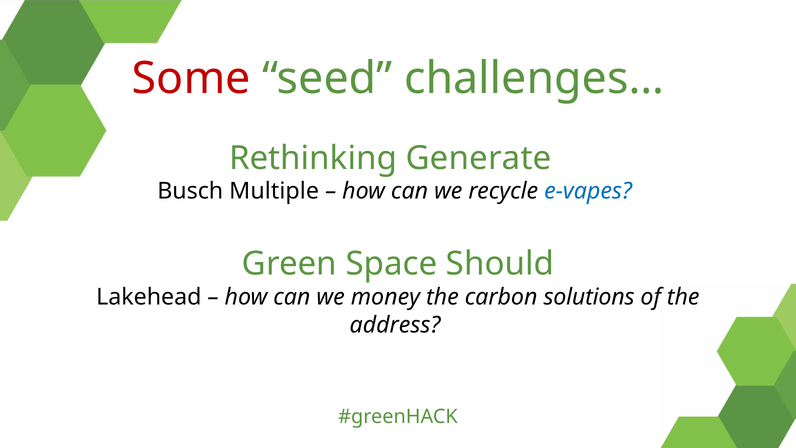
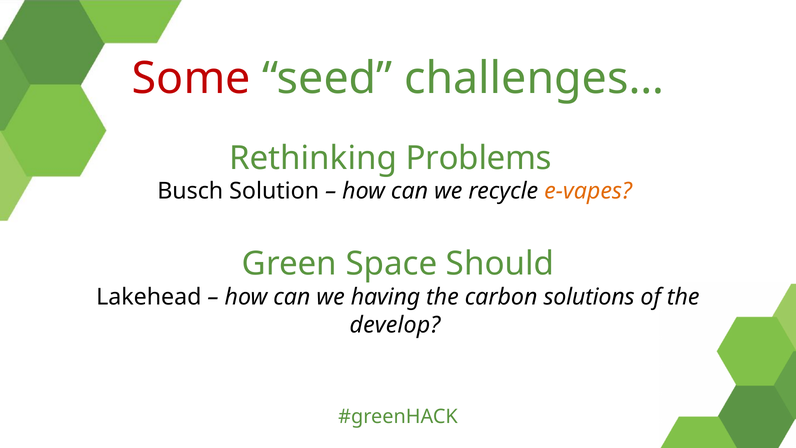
Generate: Generate -> Problems
Multiple: Multiple -> Solution
e-vapes colour: blue -> orange
money: money -> having
address: address -> develop
